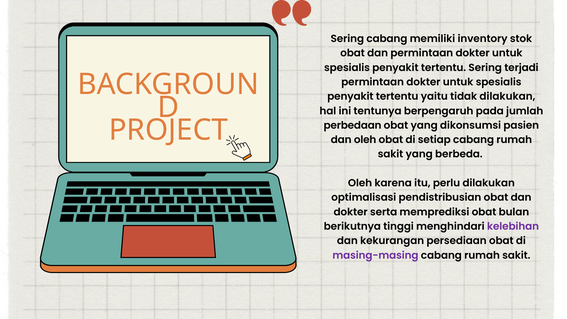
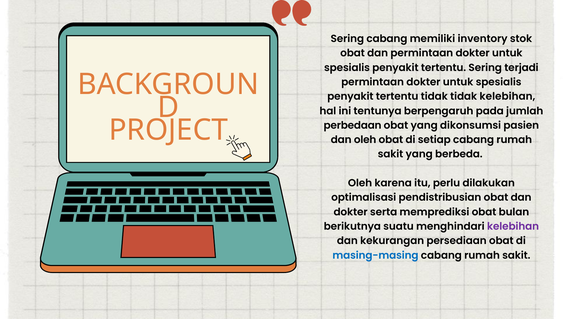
tertentu yaitu: yaitu -> tidak
tidak dilakukan: dilakukan -> kelebihan
tinggi: tinggi -> suatu
masing-masing colour: purple -> blue
